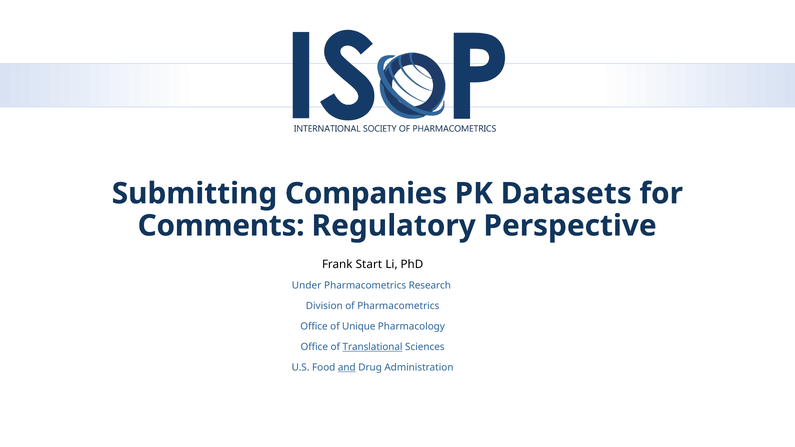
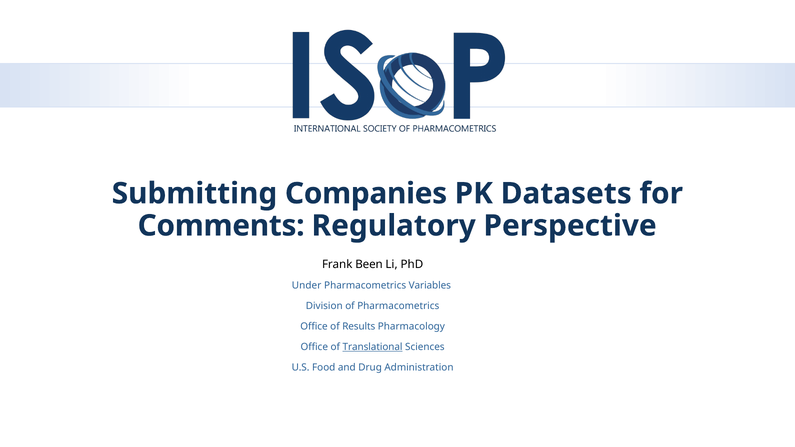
Start: Start -> Been
Research: Research -> Variables
Unique: Unique -> Results
and underline: present -> none
